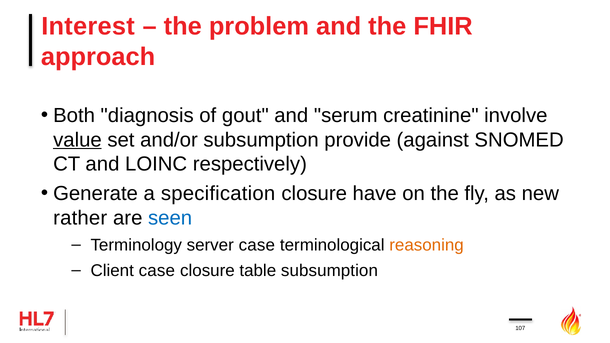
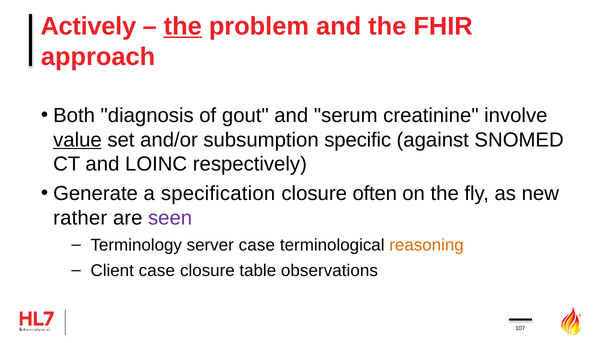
Interest: Interest -> Actively
the at (183, 26) underline: none -> present
provide: provide -> specific
have: have -> often
seen colour: blue -> purple
table subsumption: subsumption -> observations
